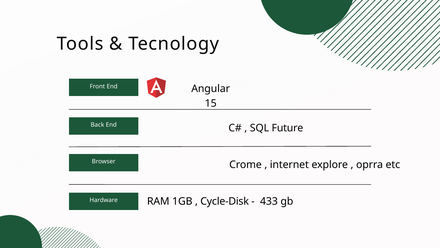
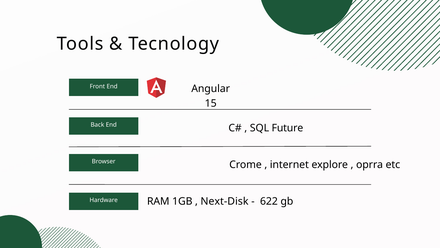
Cycle-Disk: Cycle-Disk -> Next-Disk
433: 433 -> 622
